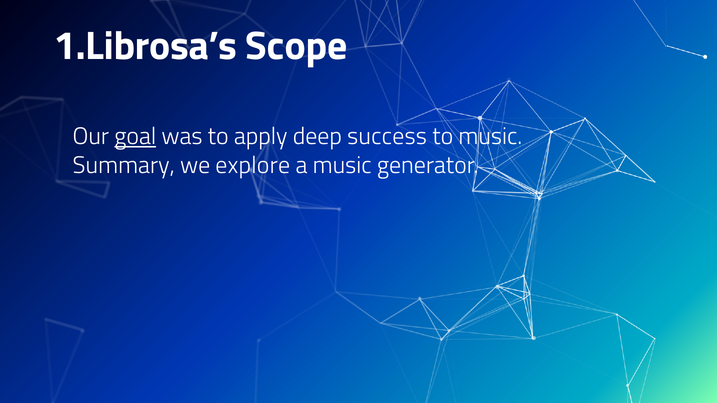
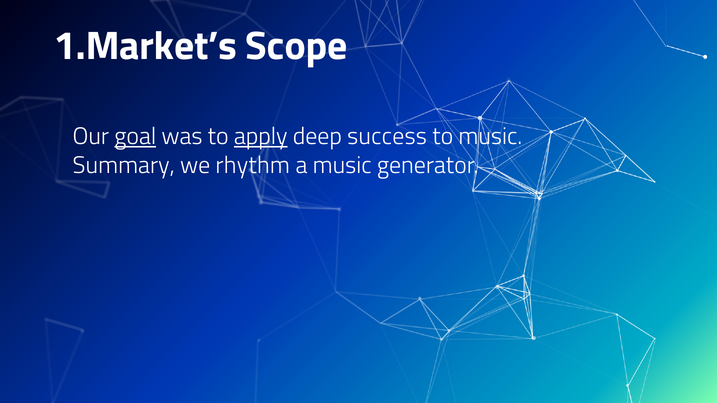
1.Librosa’s: 1.Librosa’s -> 1.Market’s
apply underline: none -> present
explore: explore -> rhythm
